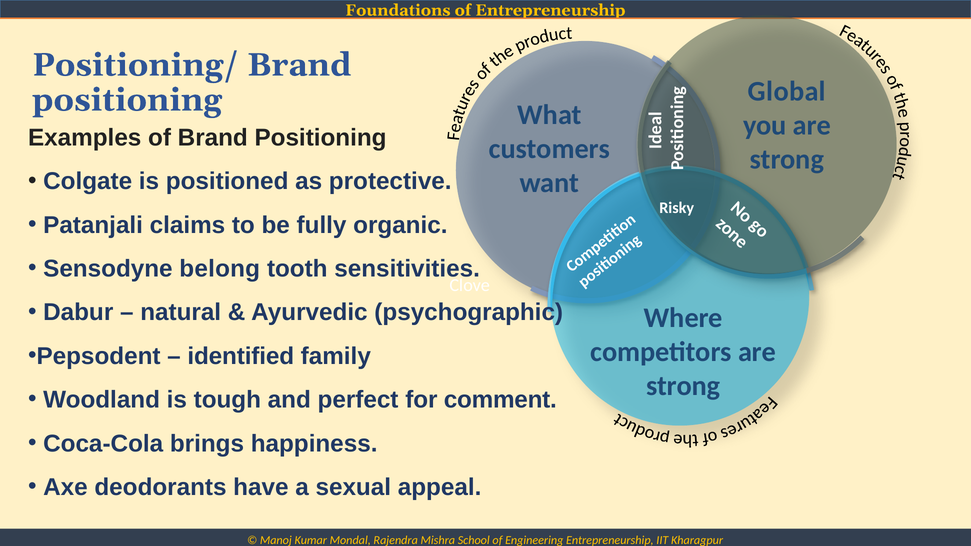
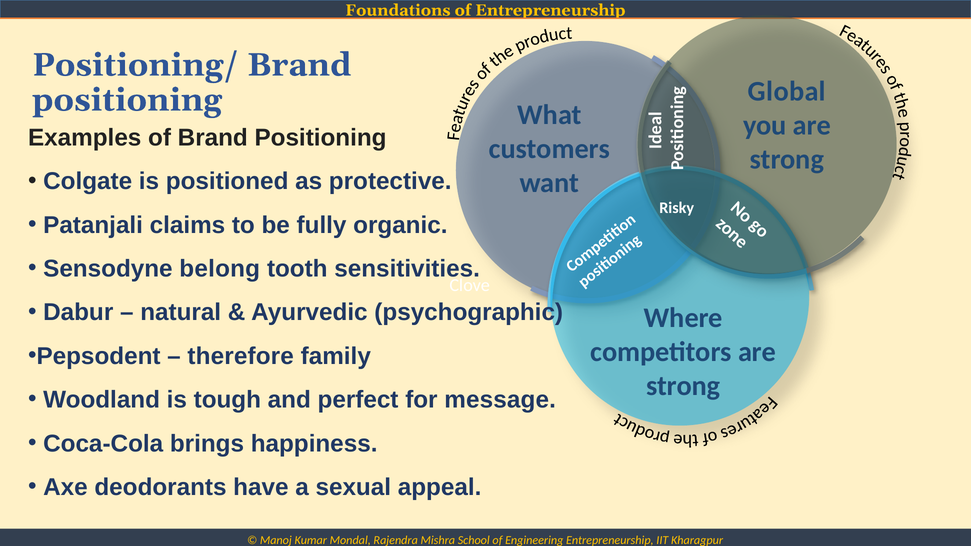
identified: identified -> therefore
comment: comment -> message
